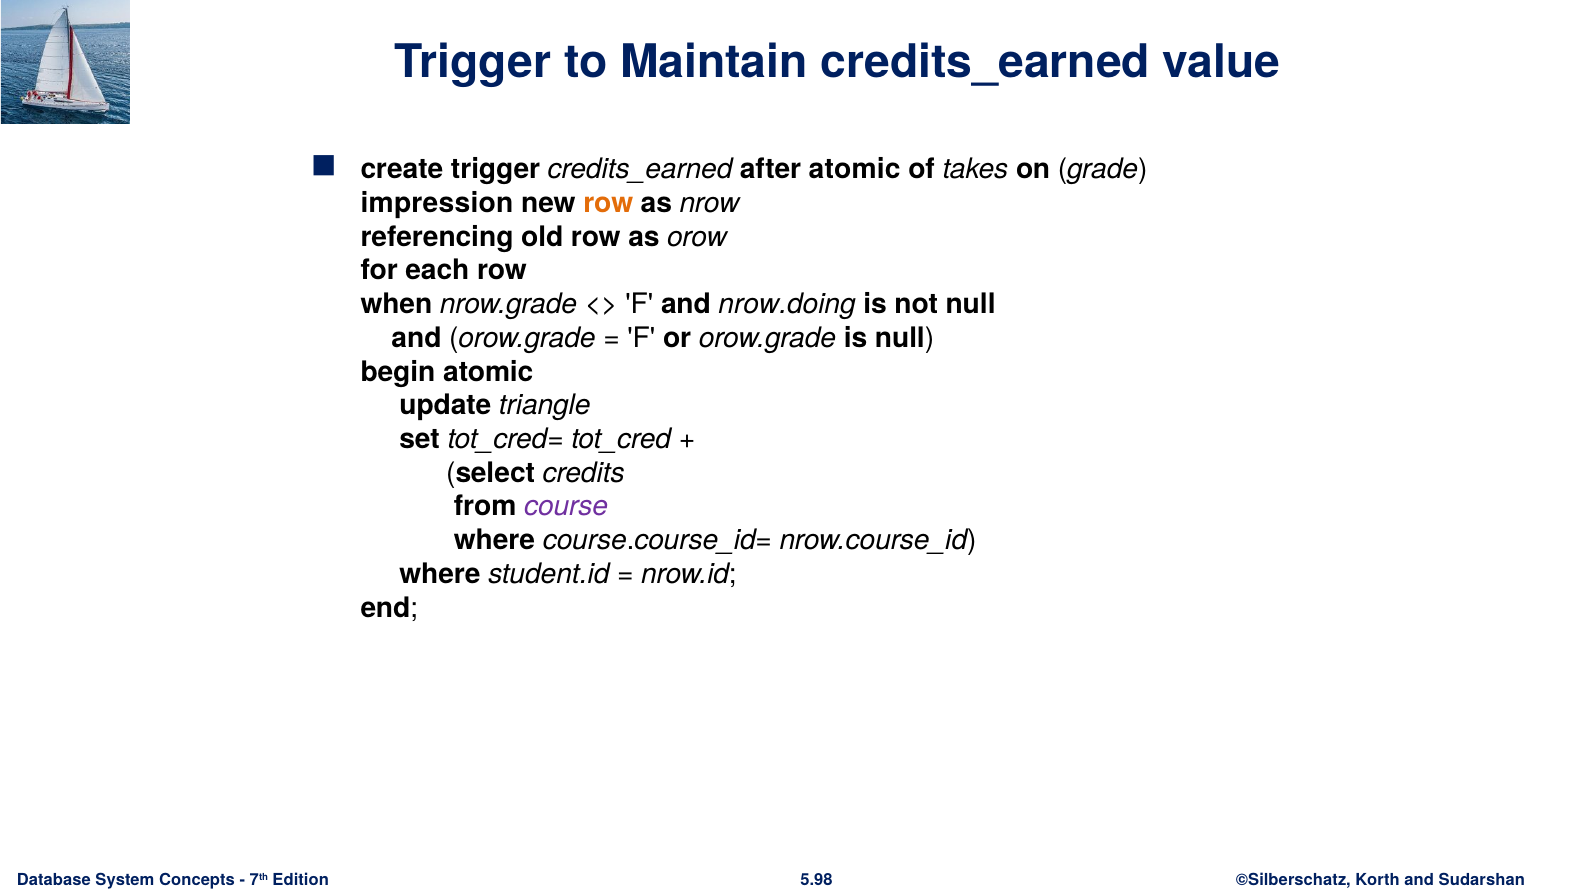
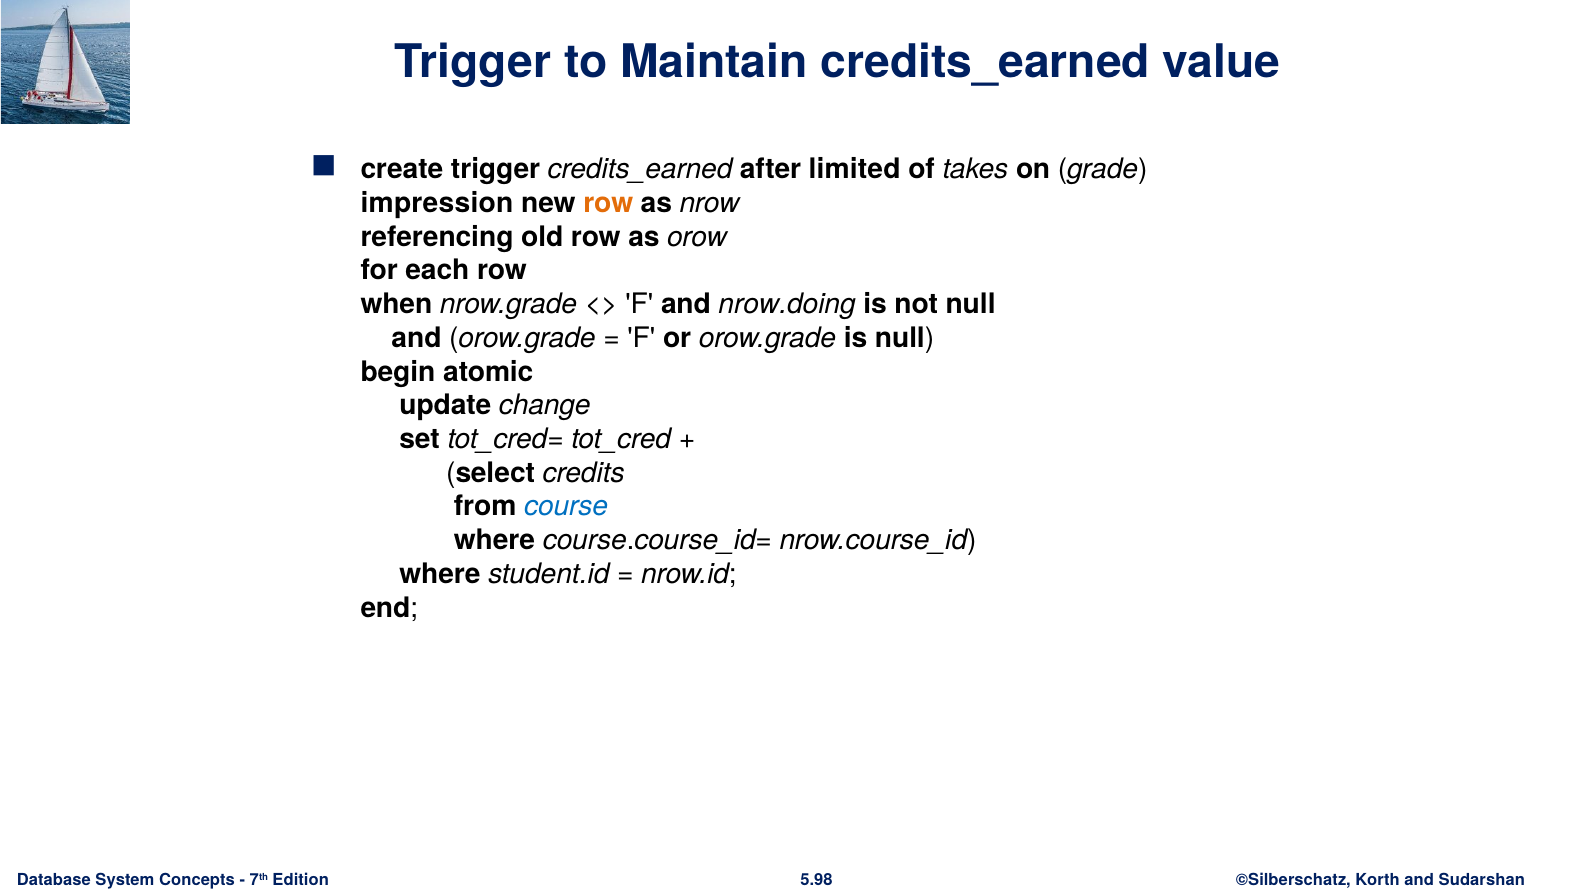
after atomic: atomic -> limited
triangle: triangle -> change
course colour: purple -> blue
